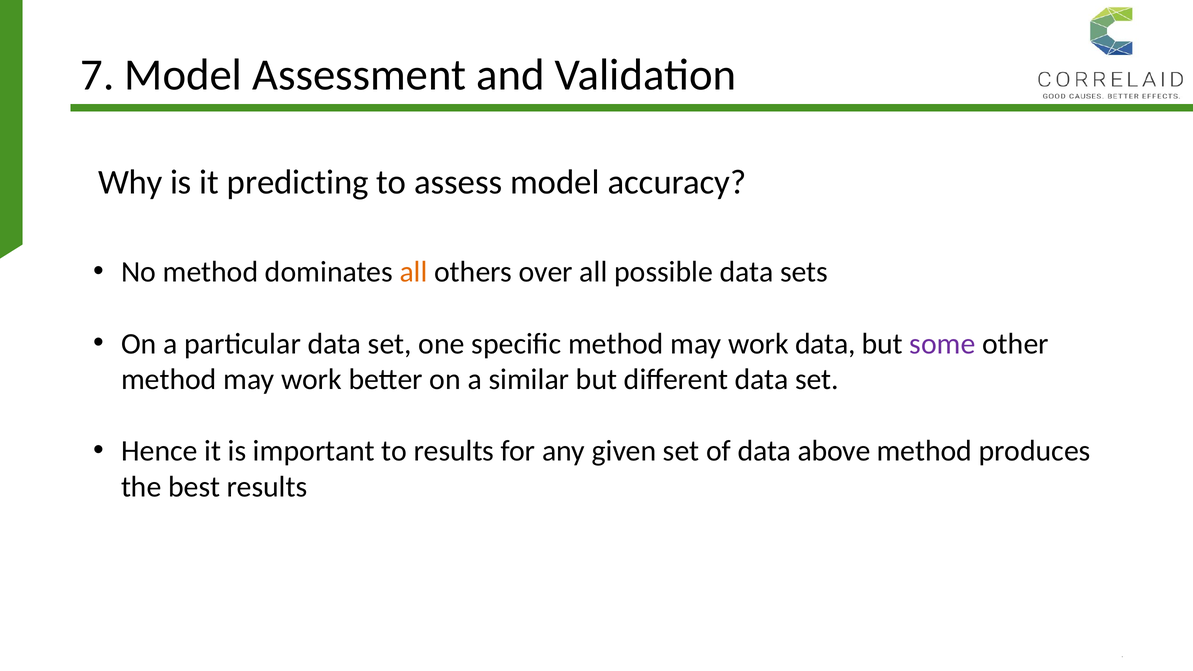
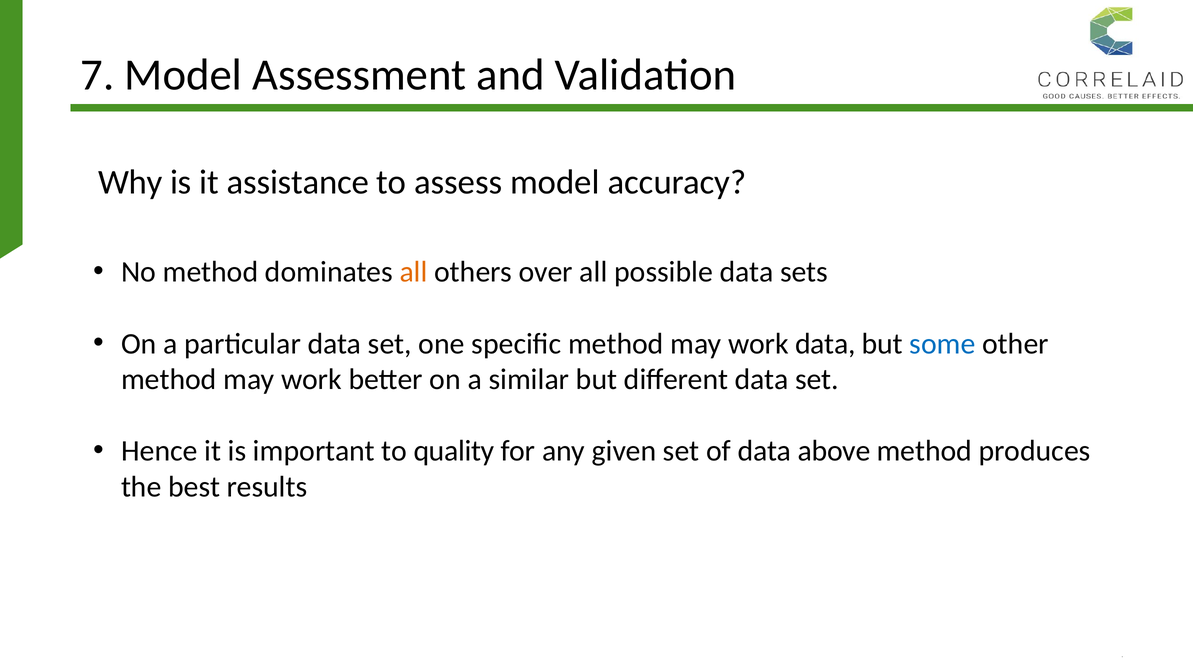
predicting: predicting -> assistance
some colour: purple -> blue
to results: results -> quality
